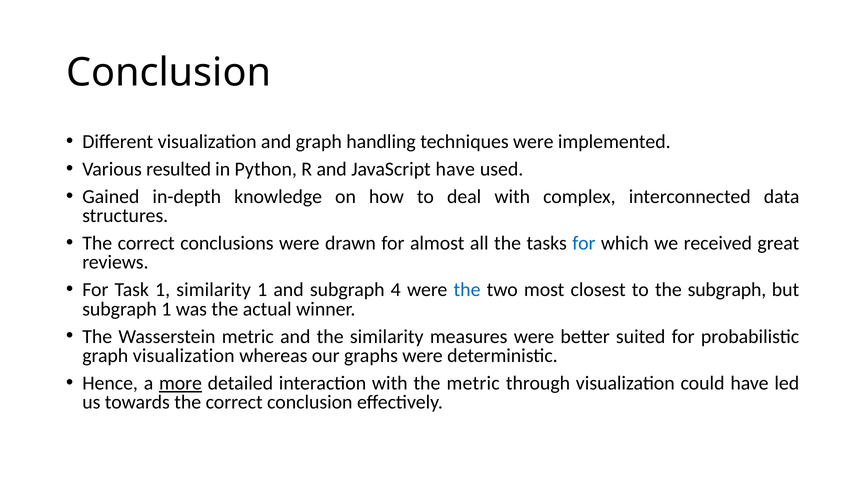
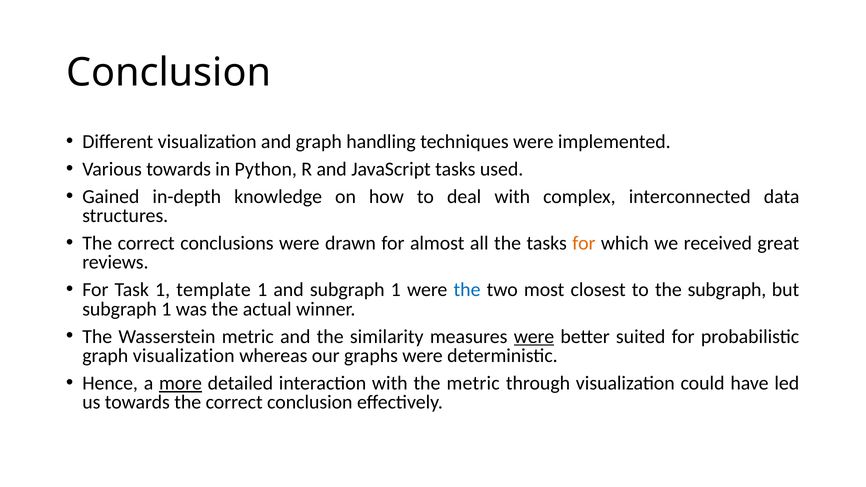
Various resulted: resulted -> towards
JavaScript have: have -> tasks
for at (584, 243) colour: blue -> orange
1 similarity: similarity -> template
and subgraph 4: 4 -> 1
were at (534, 337) underline: none -> present
